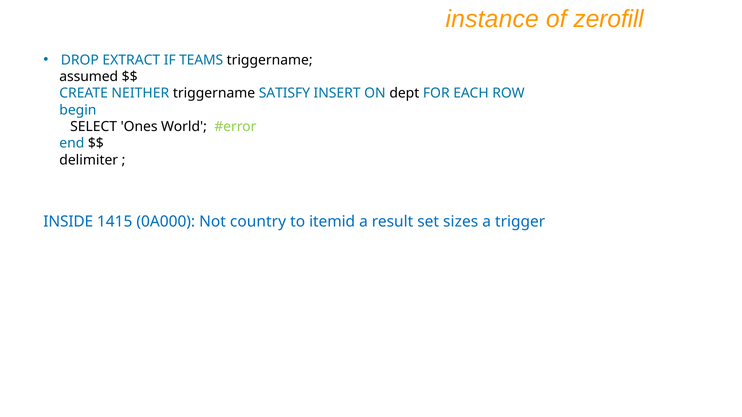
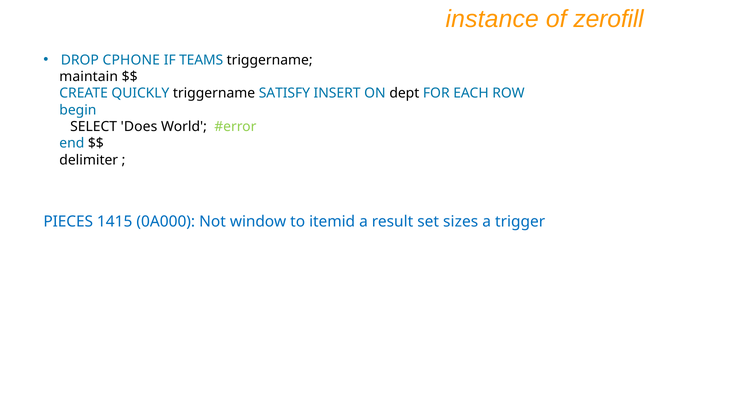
EXTRACT: EXTRACT -> CPHONE
assumed: assumed -> maintain
NEITHER: NEITHER -> QUICKLY
Ones: Ones -> Does
INSIDE: INSIDE -> PIECES
country: country -> window
